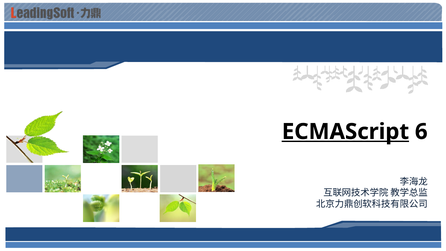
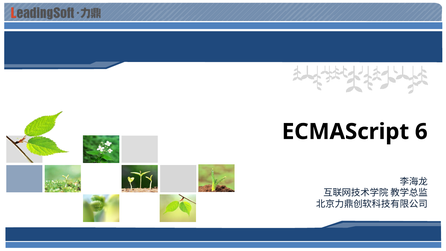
ECMAScript underline: present -> none
